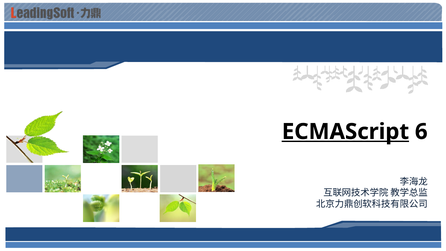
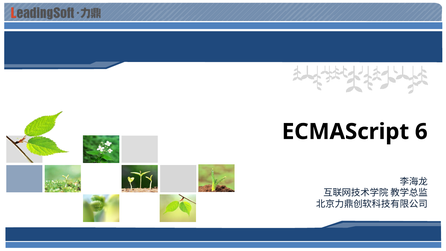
ECMAScript underline: present -> none
